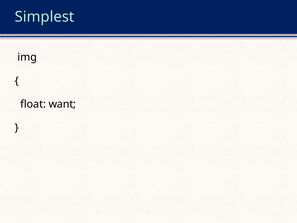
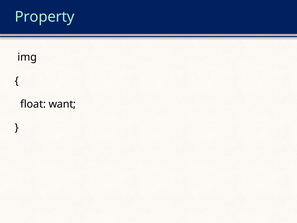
Simplest: Simplest -> Property
